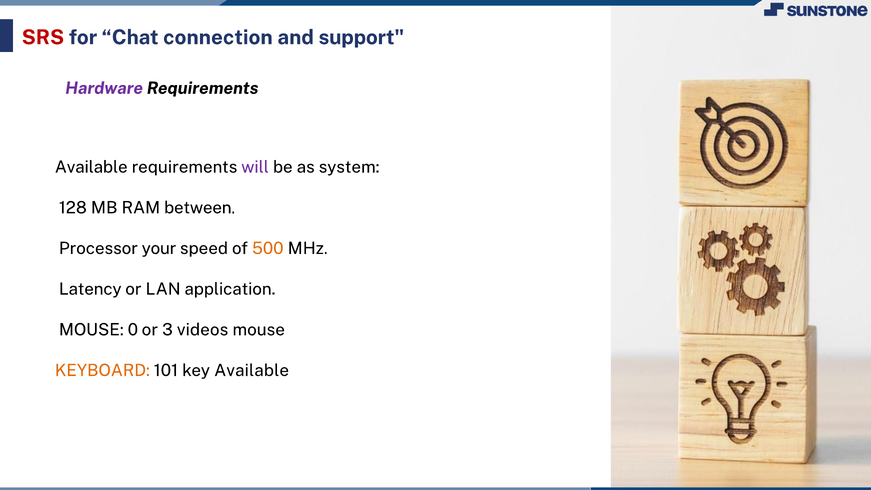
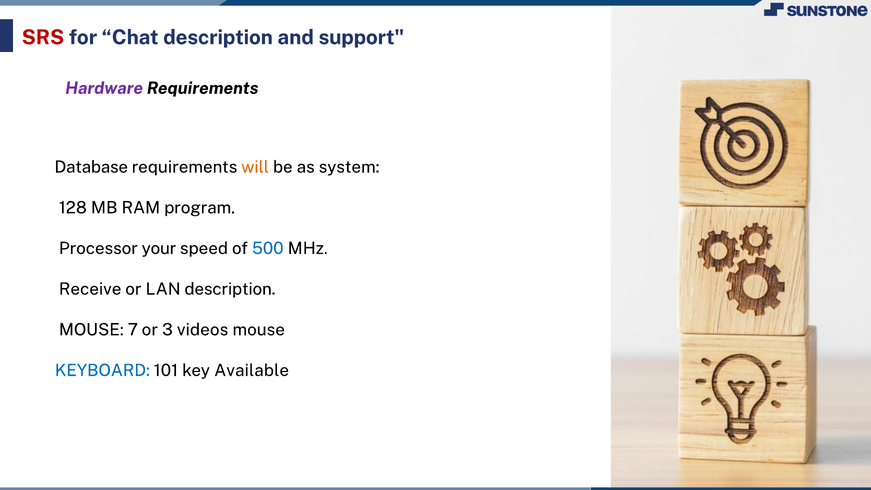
Chat connection: connection -> description
Available at (91, 167): Available -> Database
will colour: purple -> orange
between: between -> program
500 colour: orange -> blue
Latency: Latency -> Receive
LAN application: application -> description
0: 0 -> 7
KEYBOARD colour: orange -> blue
